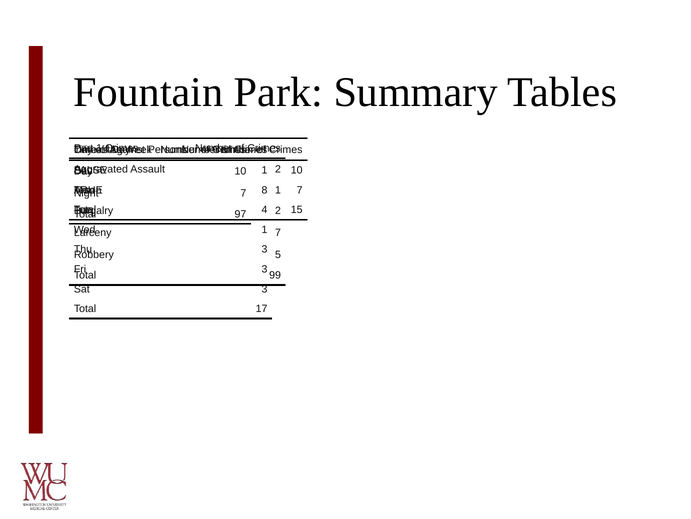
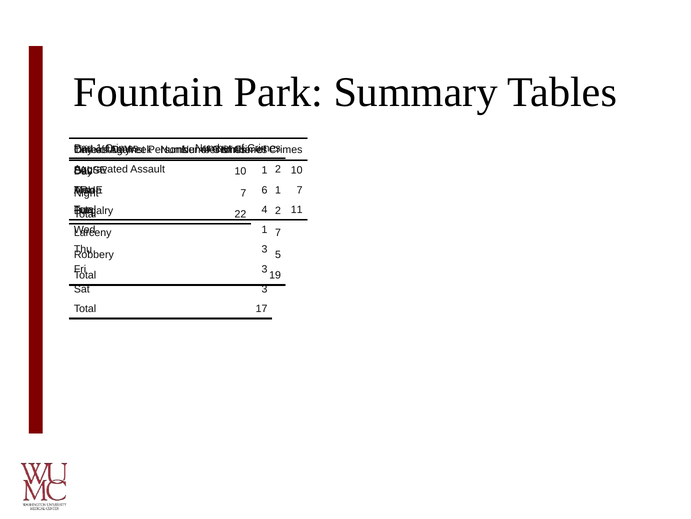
8: 8 -> 6
15: 15 -> 11
97: 97 -> 22
99: 99 -> 19
